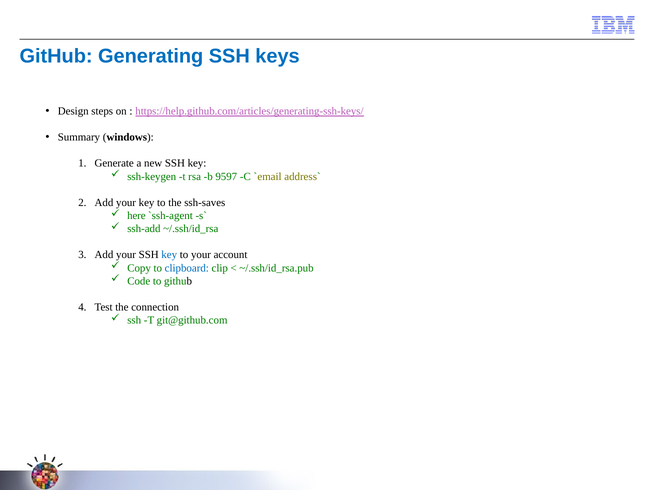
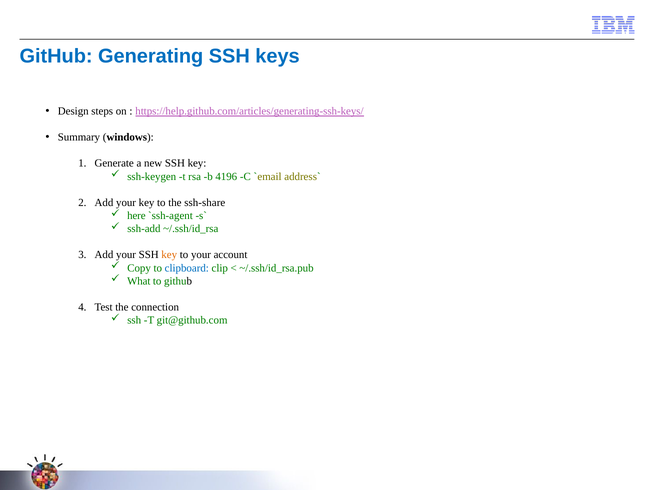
9597: 9597 -> 4196
ssh-saves: ssh-saves -> ssh-share
key at (169, 255) colour: blue -> orange
Code: Code -> What
